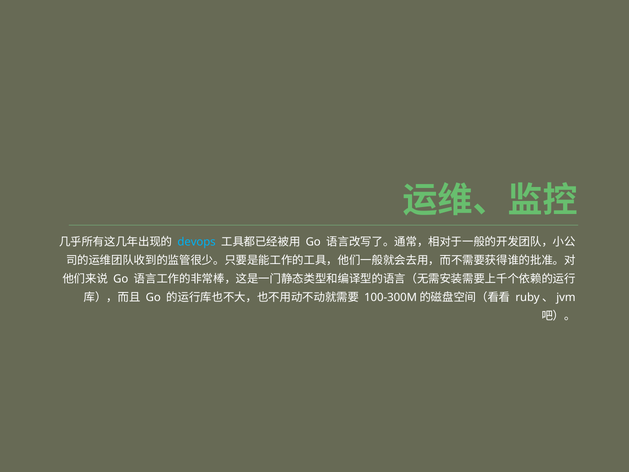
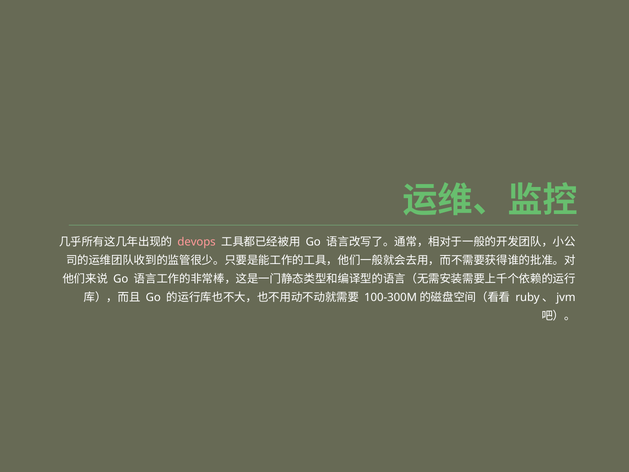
devops colour: light blue -> pink
